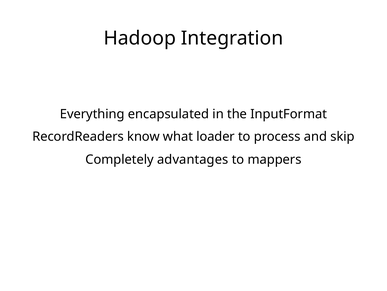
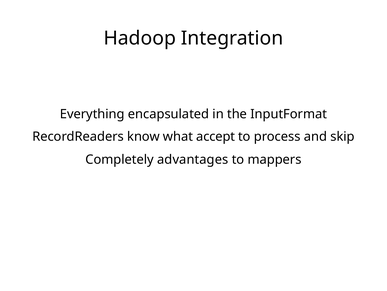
loader: loader -> accept
